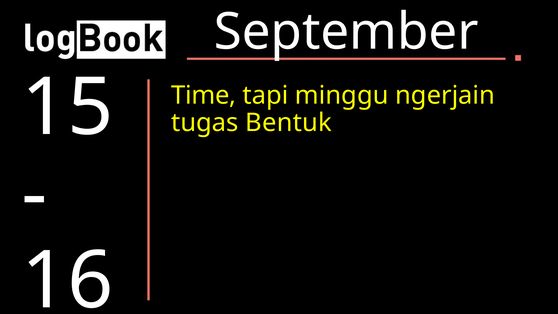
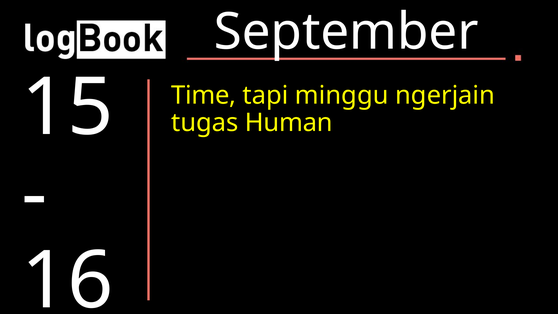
Bentuk: Bentuk -> Human
